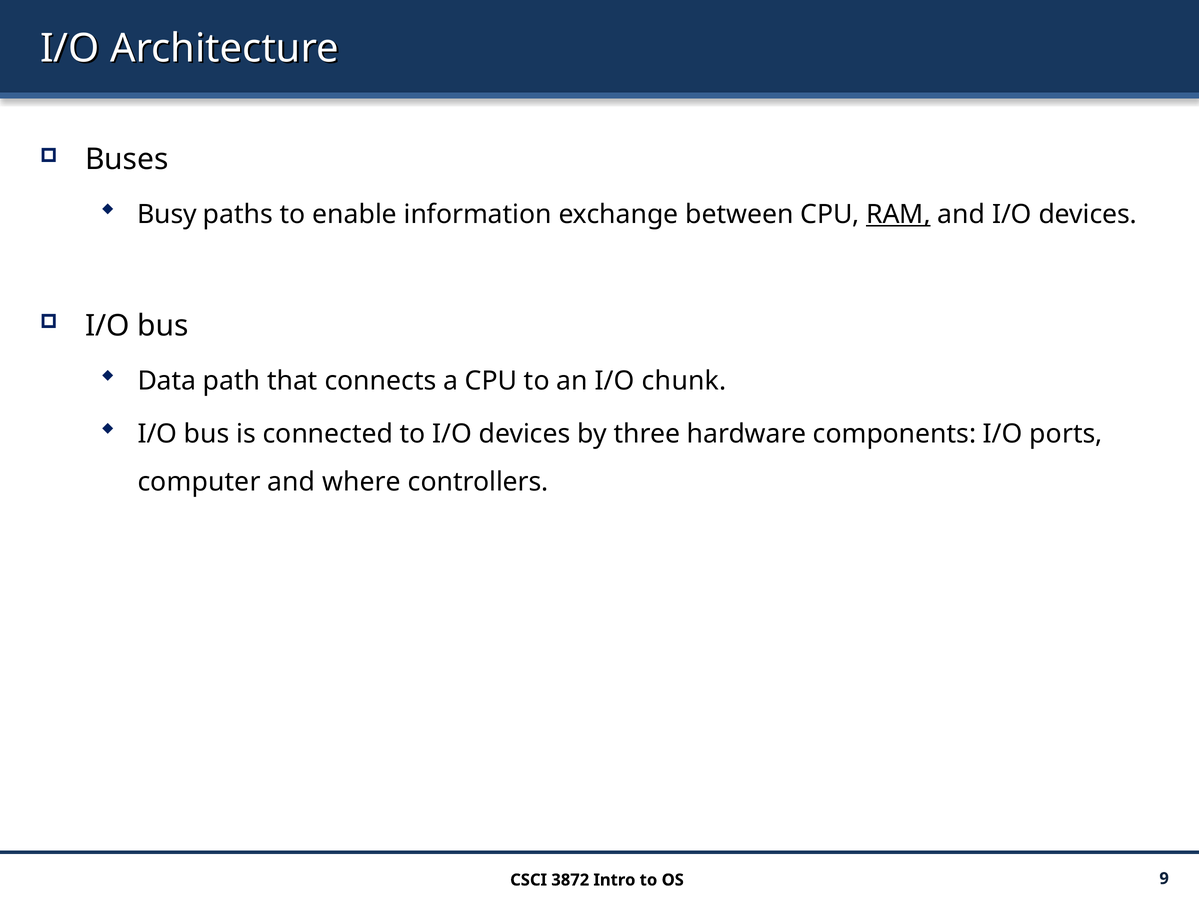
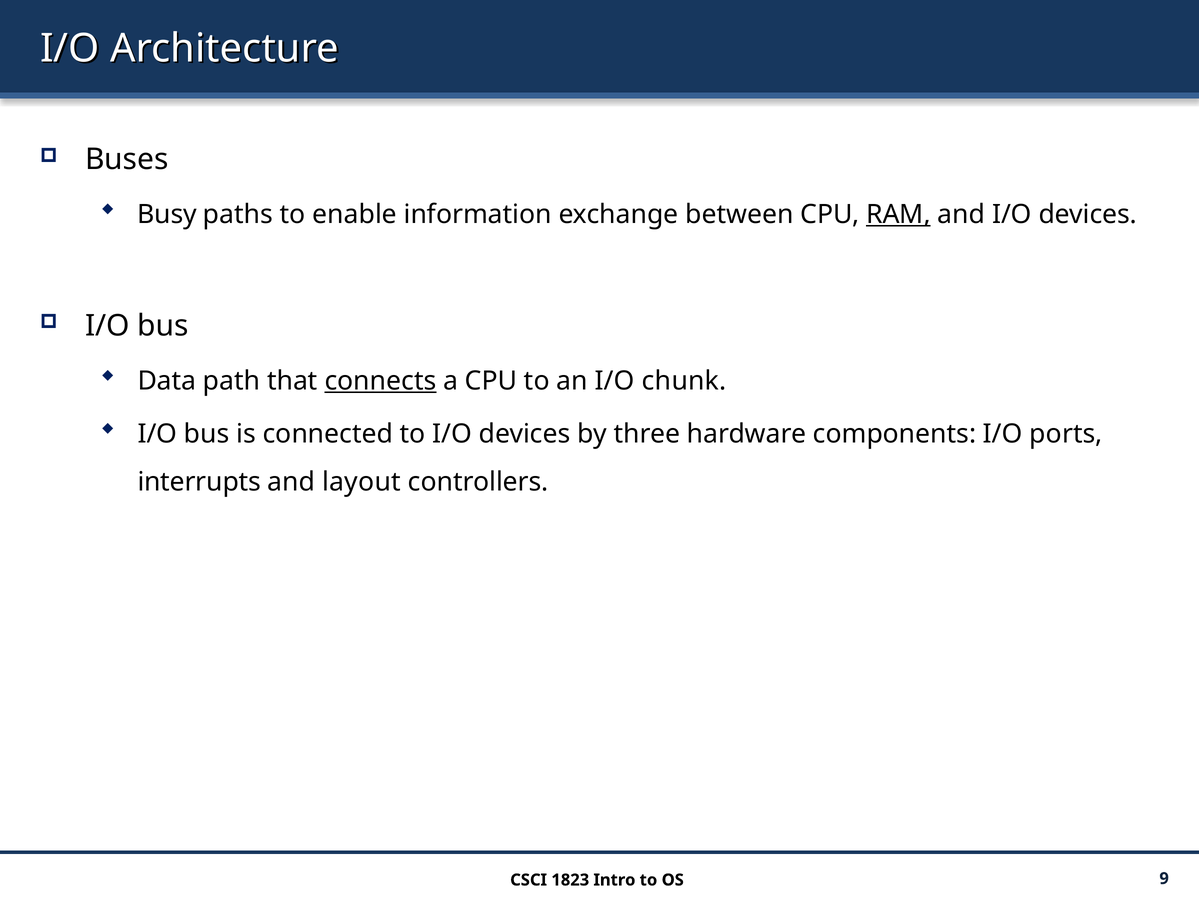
connects underline: none -> present
computer: computer -> interrupts
where: where -> layout
3872: 3872 -> 1823
